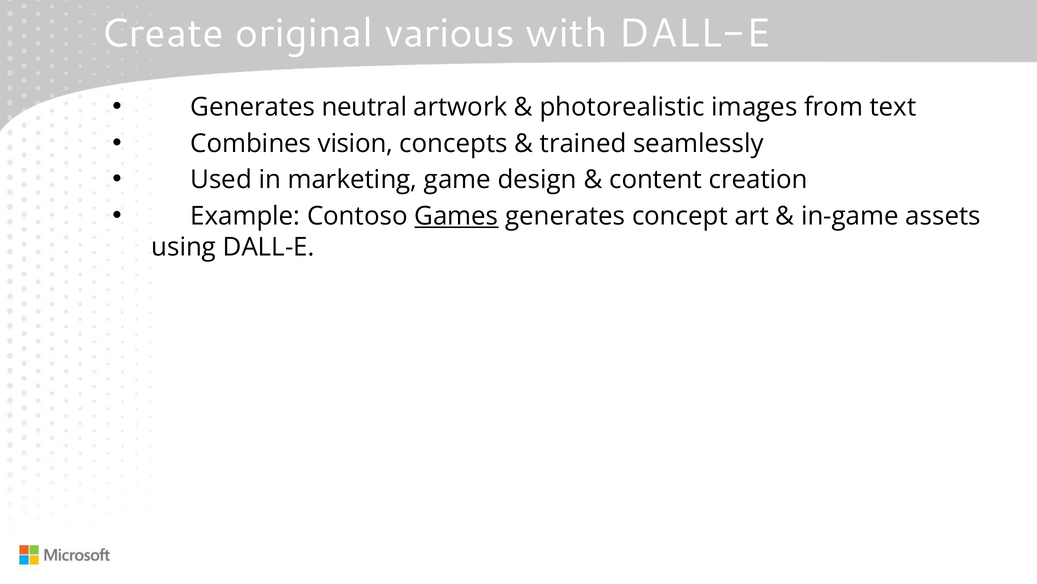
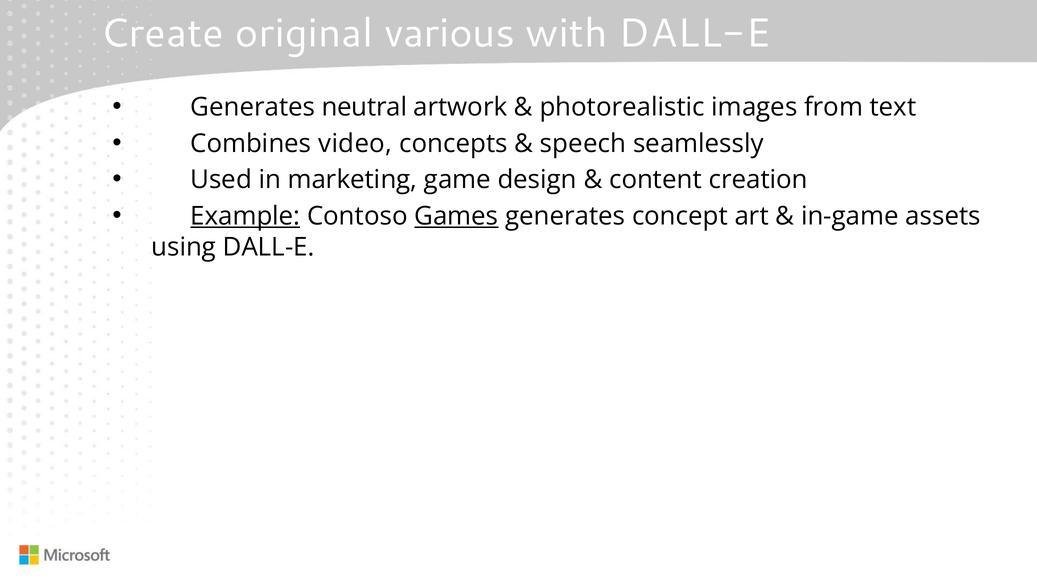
vision: vision -> video
trained: trained -> speech
Example underline: none -> present
